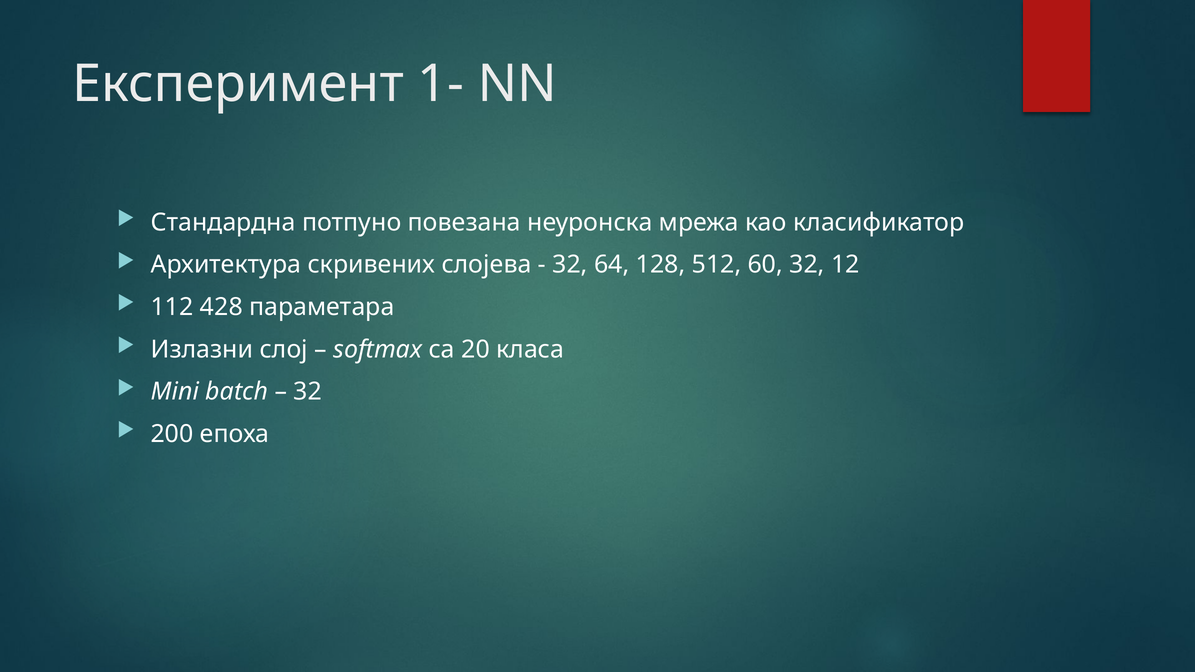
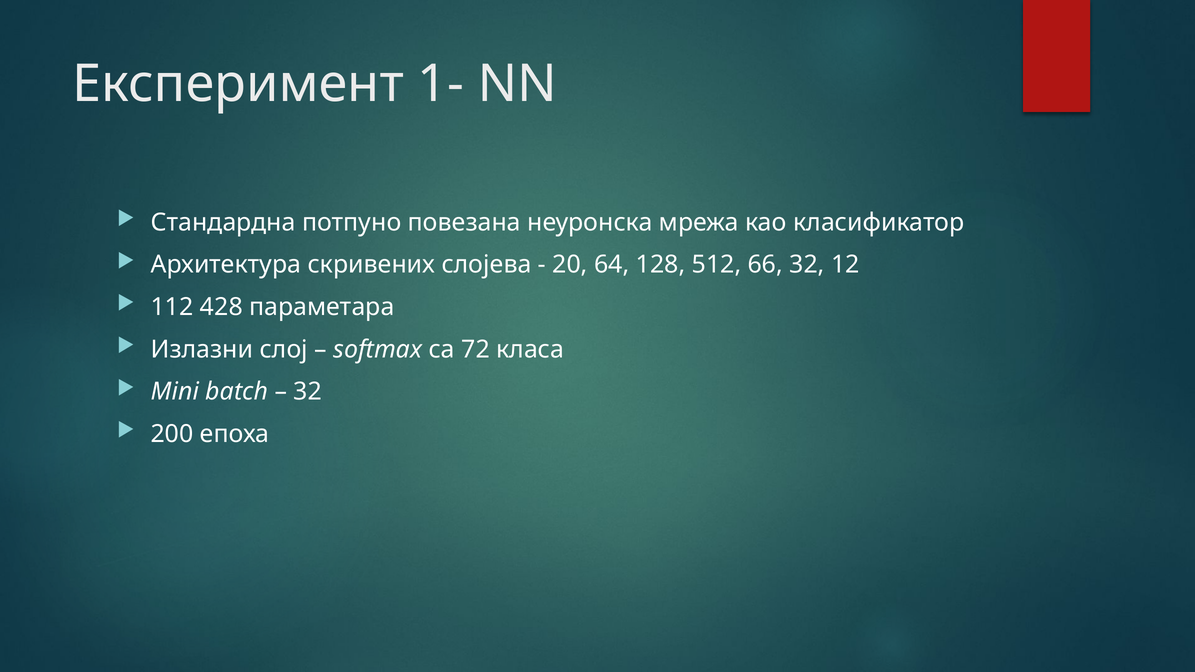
32 at (570, 265): 32 -> 20
60: 60 -> 66
20: 20 -> 72
